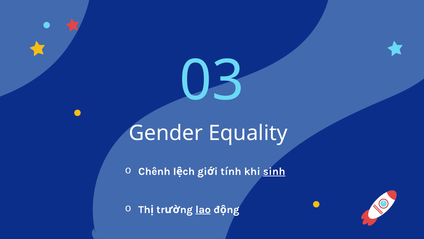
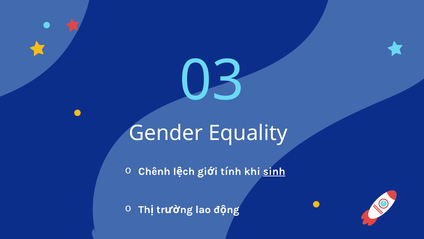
lao underline: present -> none
